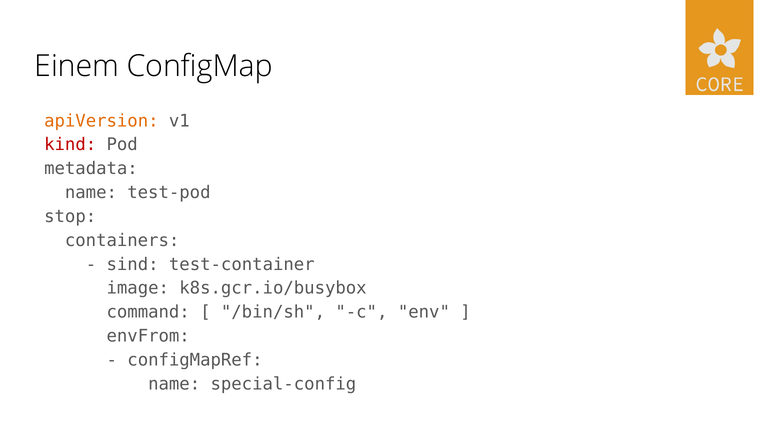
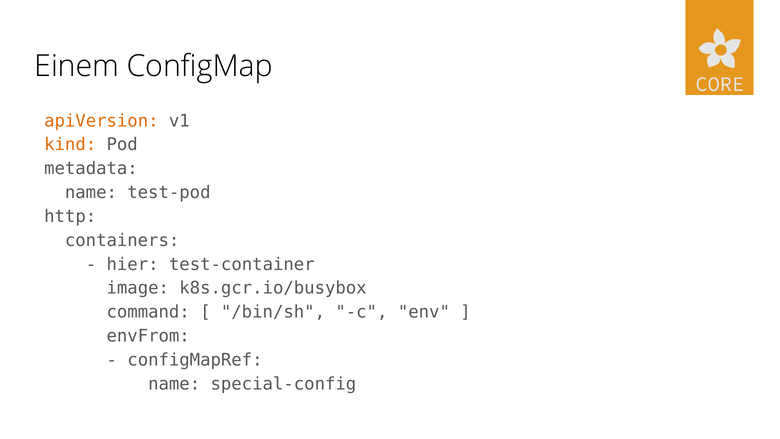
kind colour: red -> orange
stop: stop -> http
sind: sind -> hier
